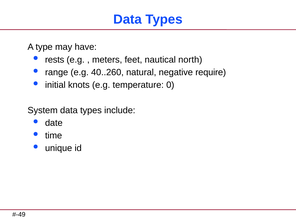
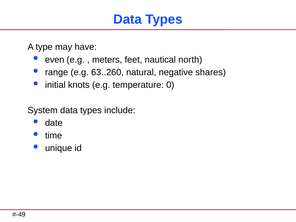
rests: rests -> even
40..260: 40..260 -> 63..260
require: require -> shares
